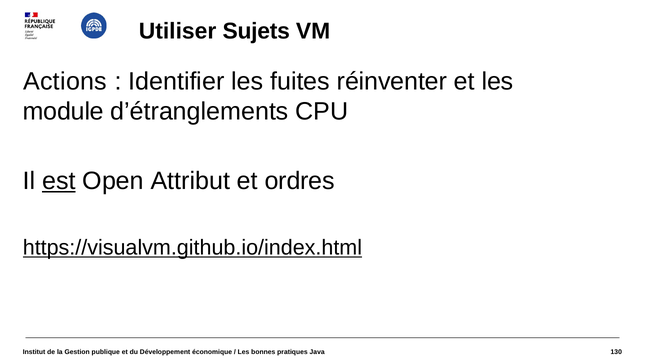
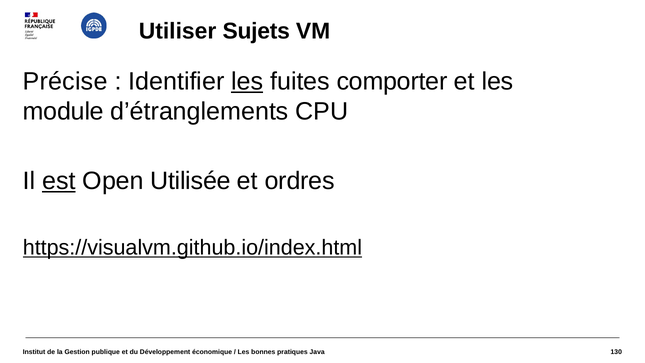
Actions: Actions -> Précise
les at (247, 81) underline: none -> present
réinventer: réinventer -> comporter
Attribut: Attribut -> Utilisée
